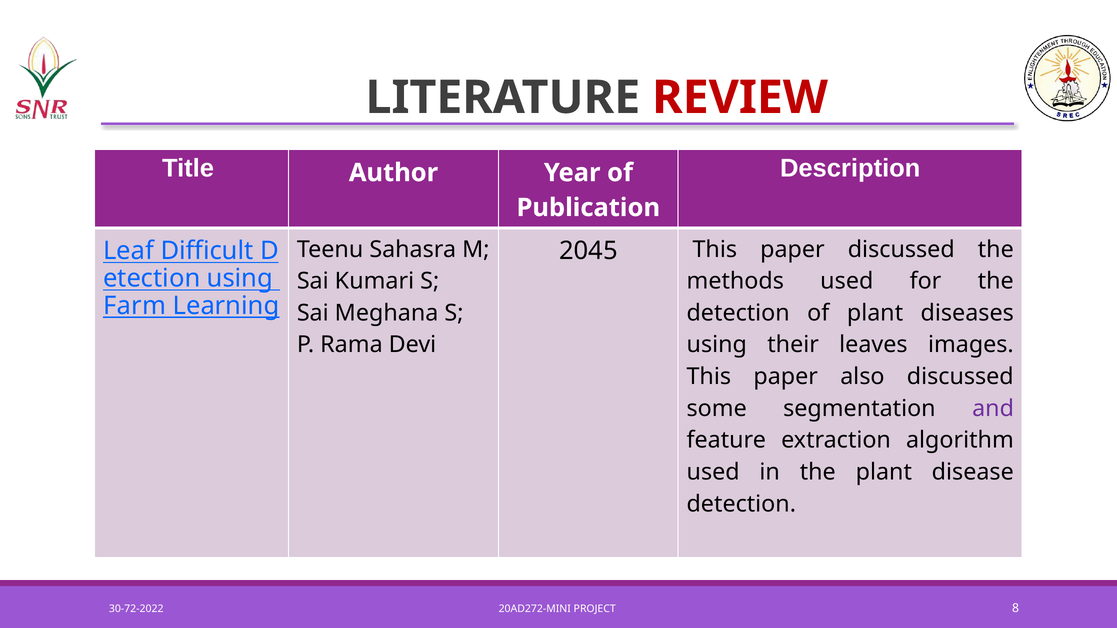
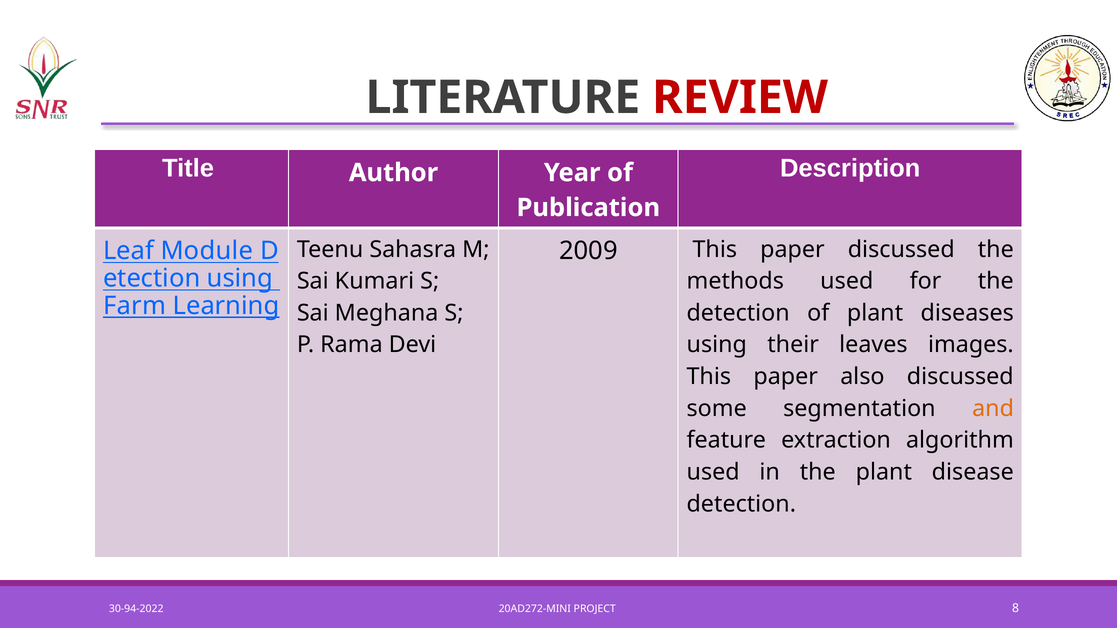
Difficult: Difficult -> Module
2045: 2045 -> 2009
and colour: purple -> orange
30-72-2022: 30-72-2022 -> 30-94-2022
